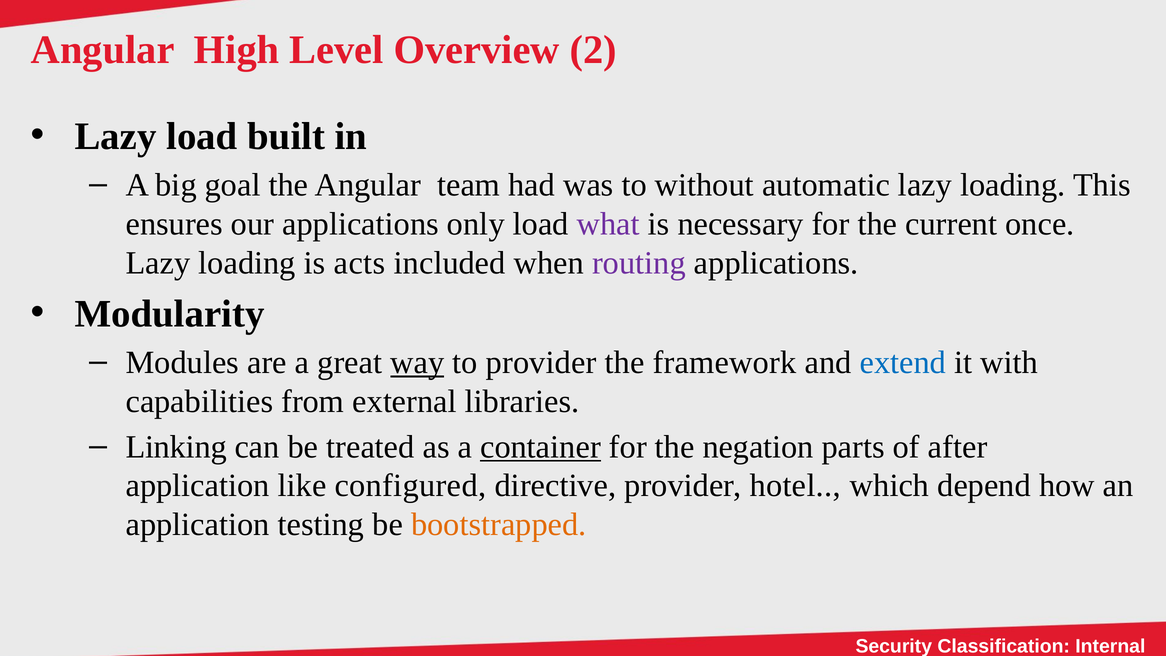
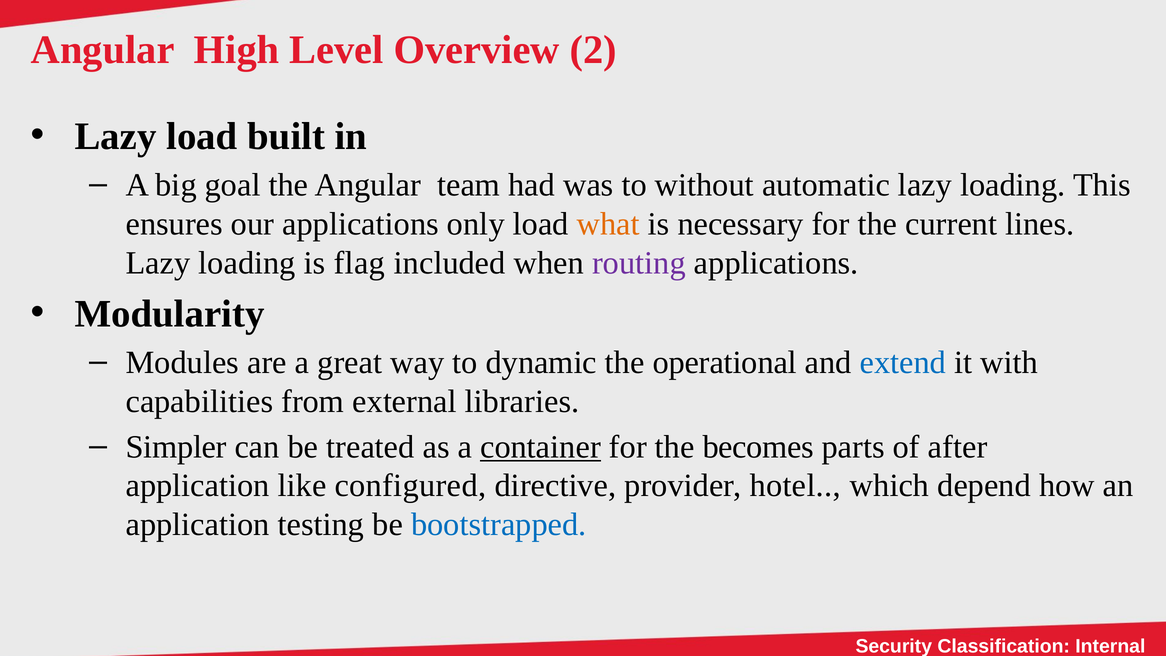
what colour: purple -> orange
once: once -> lines
acts: acts -> flag
way underline: present -> none
to provider: provider -> dynamic
framework: framework -> operational
Linking: Linking -> Simpler
negation: negation -> becomes
bootstrapped colour: orange -> blue
